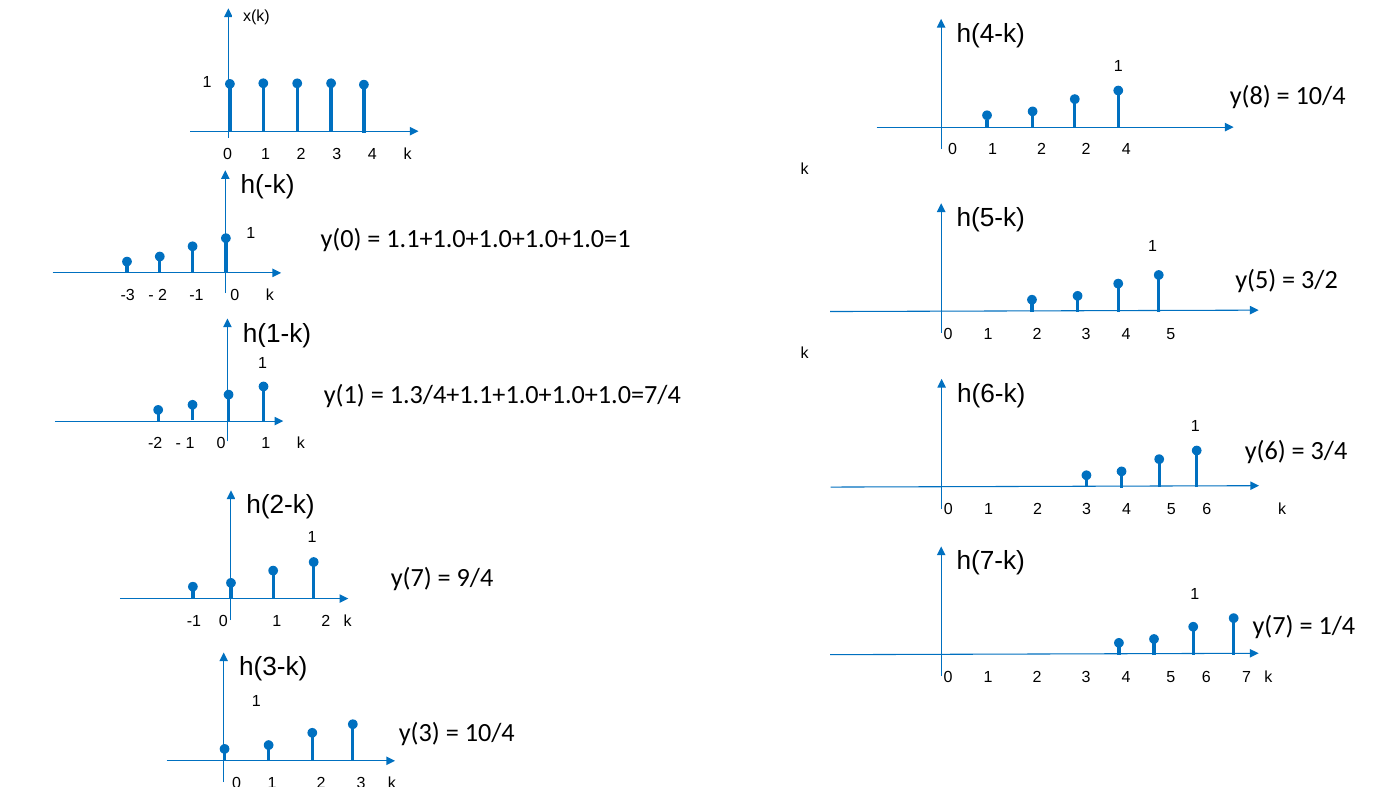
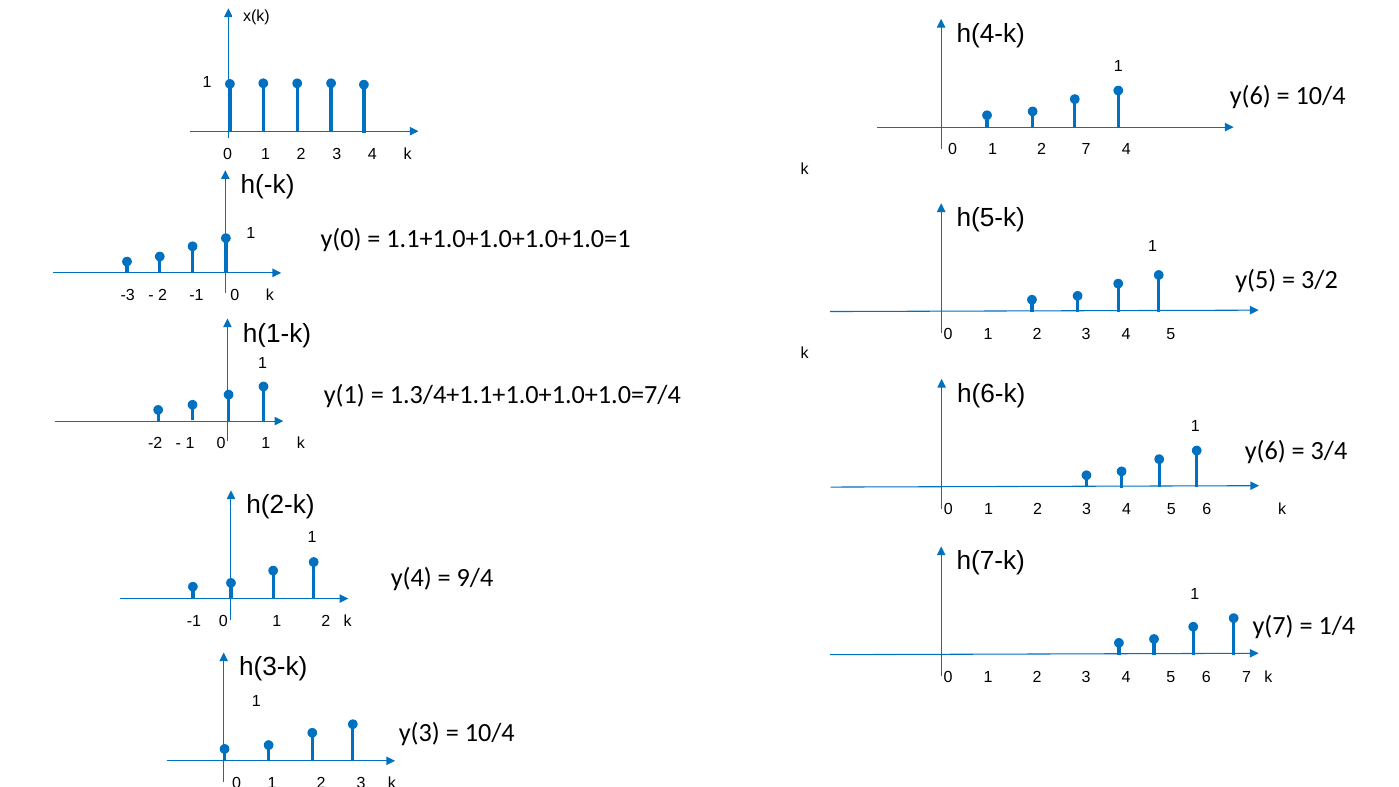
y(8 at (1250, 96): y(8 -> y(6
2 2: 2 -> 7
y(7 at (411, 578): y(7 -> y(4
